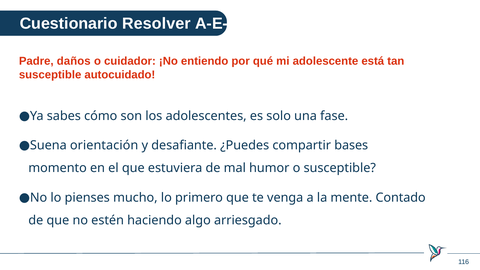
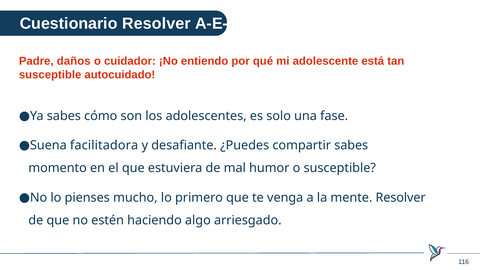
orientación: orientación -> facilitadora
compartir bases: bases -> sabes
mente Contado: Contado -> Resolver
